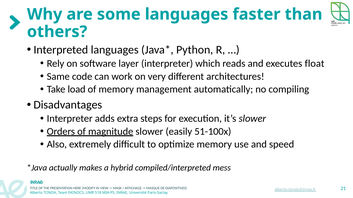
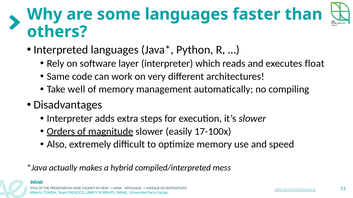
load: load -> well
51-100x: 51-100x -> 17-100x
